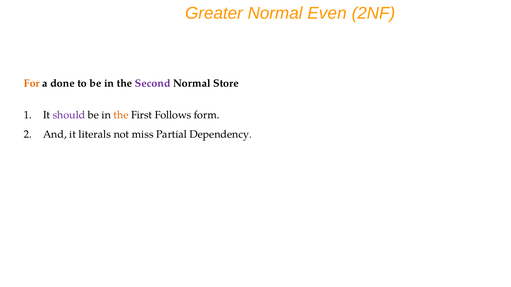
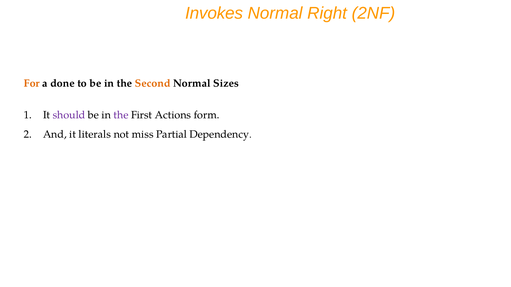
Greater: Greater -> Invokes
Even: Even -> Right
Second colour: purple -> orange
Store: Store -> Sizes
the at (121, 115) colour: orange -> purple
Follows: Follows -> Actions
